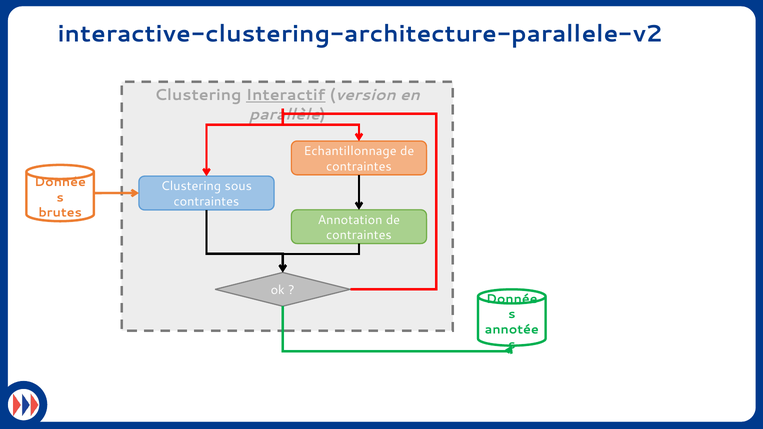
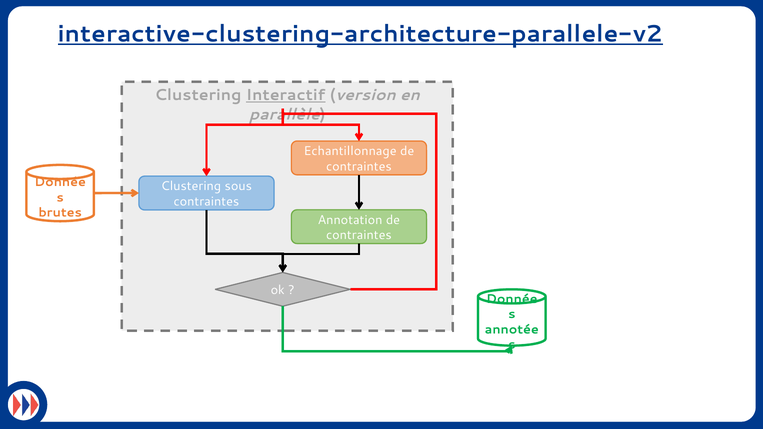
interactive-clustering-architecture-parallele-v2 underline: none -> present
